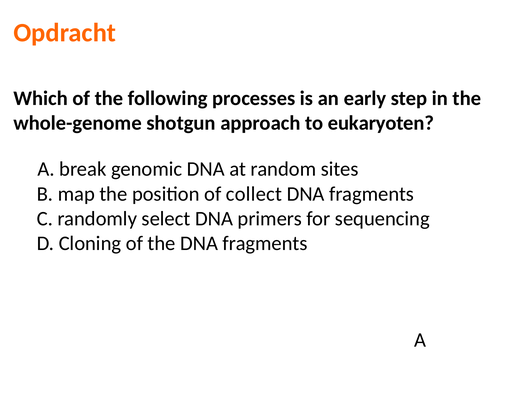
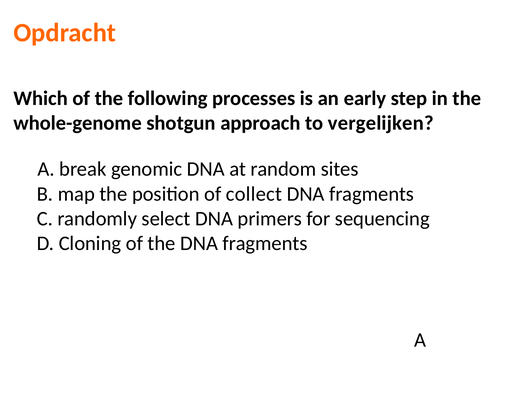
eukaryoten: eukaryoten -> vergelijken
